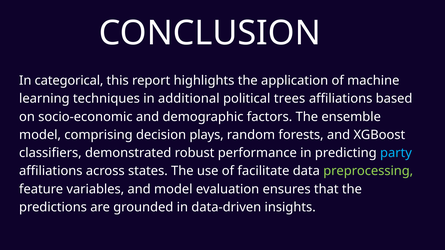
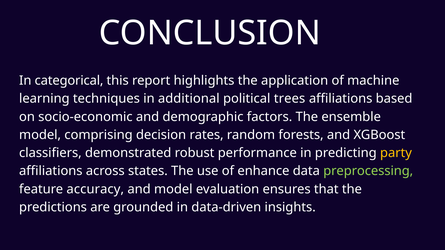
plays: plays -> rates
party colour: light blue -> yellow
facilitate: facilitate -> enhance
variables: variables -> accuracy
